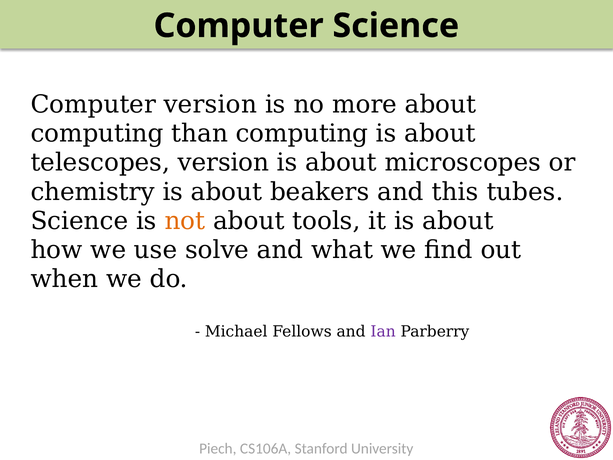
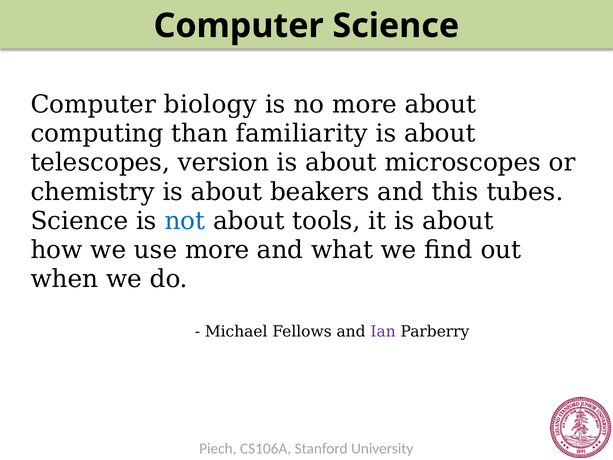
Computer version: version -> biology
than computing: computing -> familiarity
not colour: orange -> blue
use solve: solve -> more
